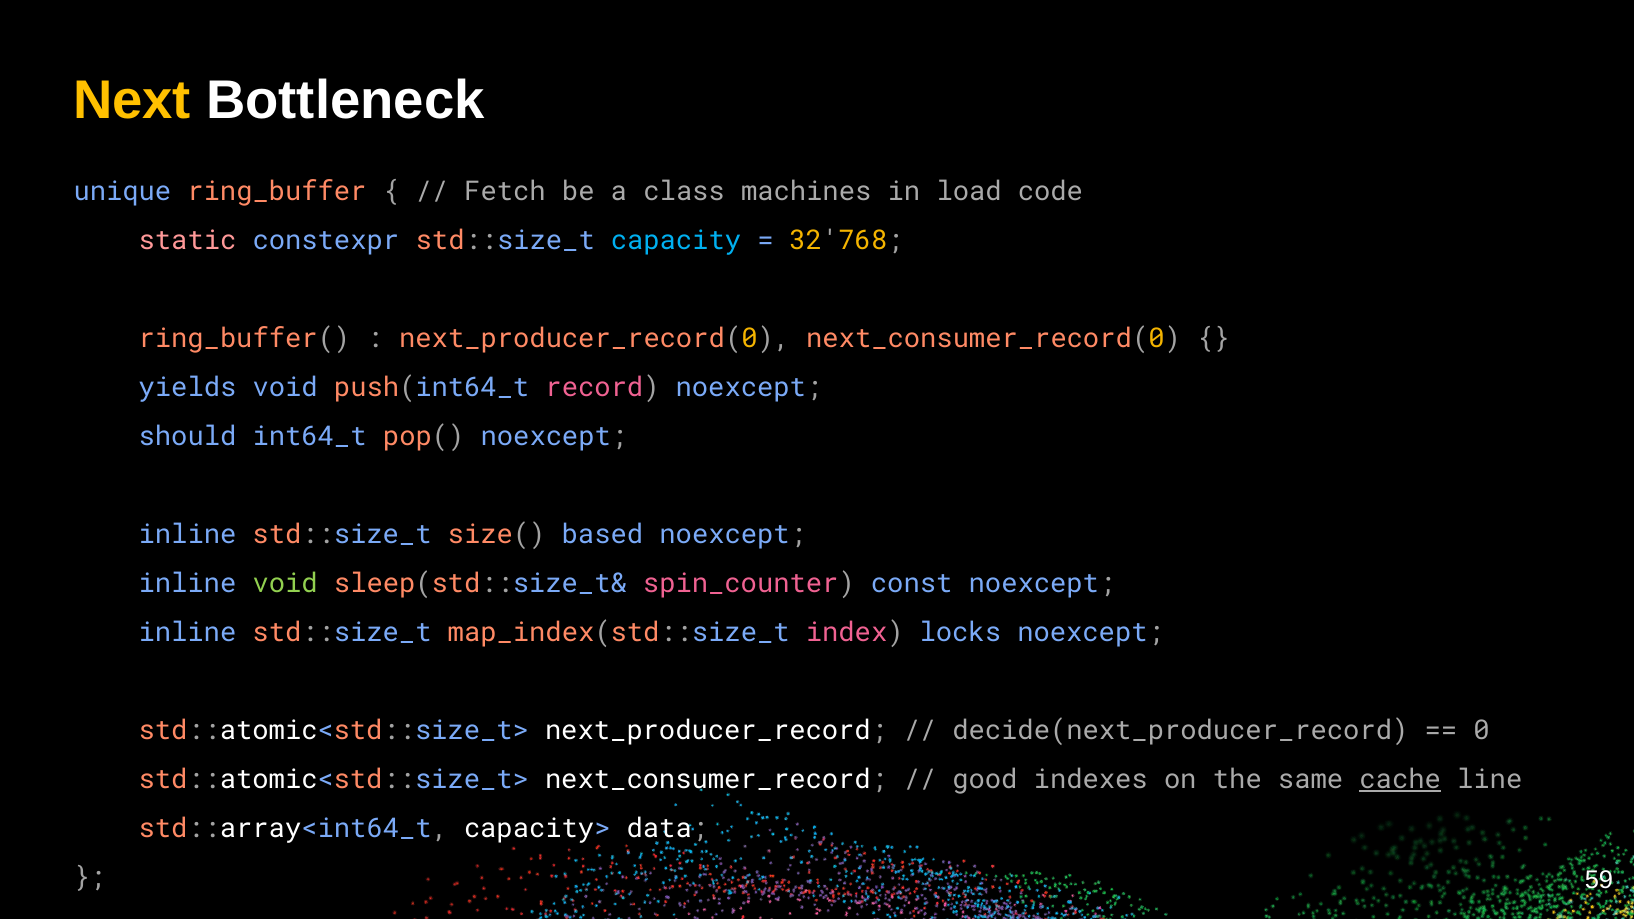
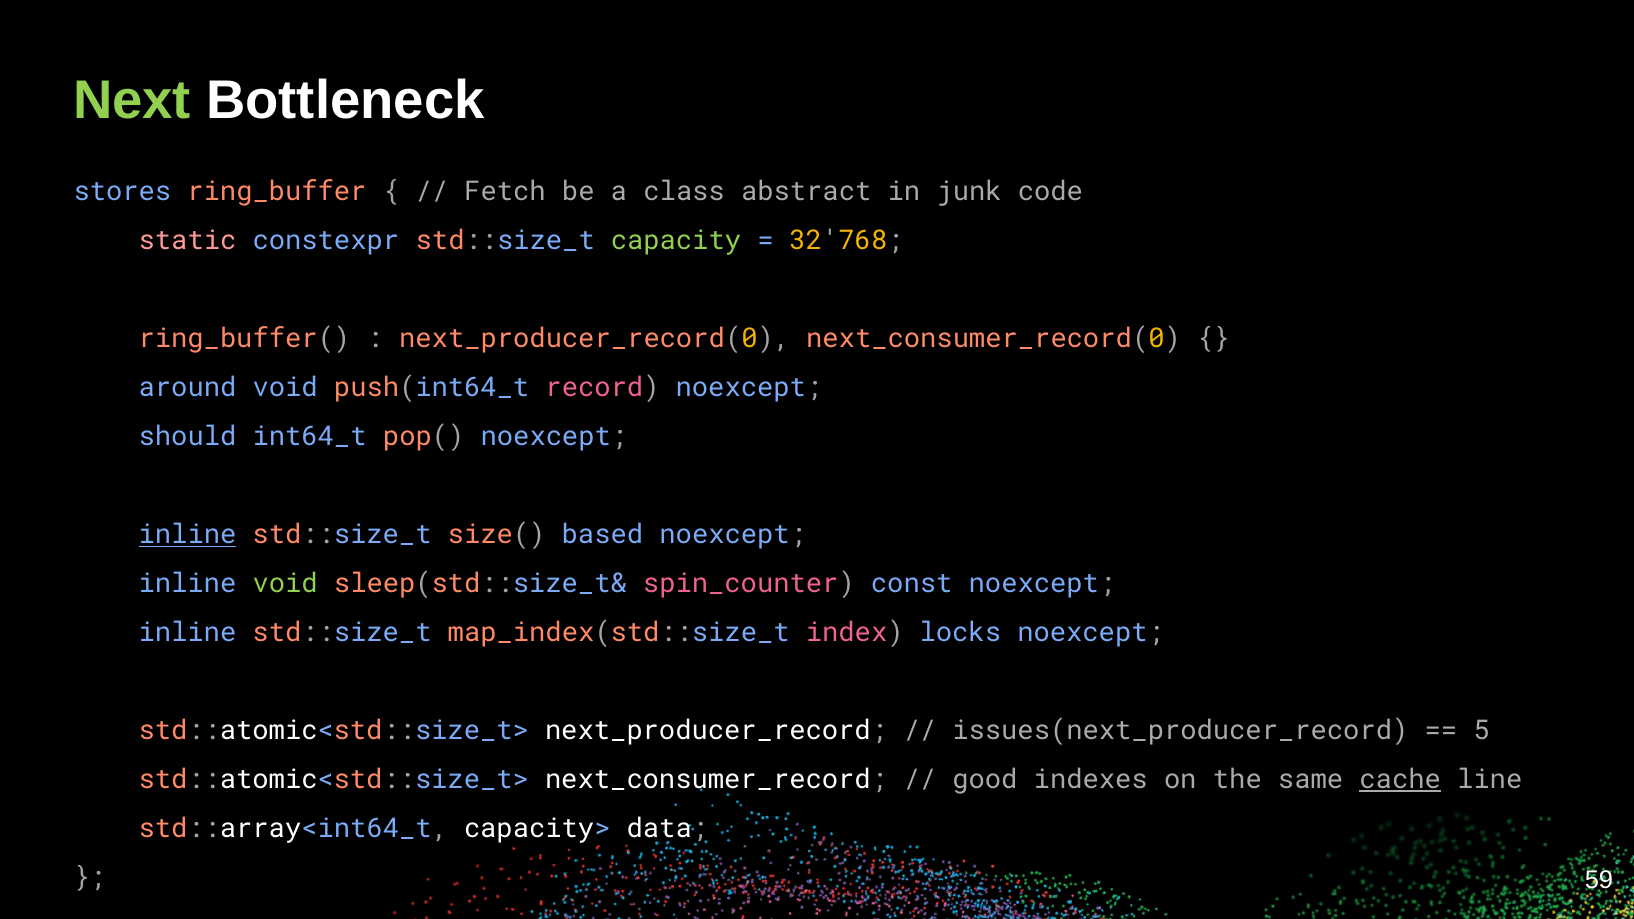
Next colour: yellow -> light green
unique: unique -> stores
machines: machines -> abstract
load: load -> junk
capacity colour: light blue -> light green
yields: yields -> around
inline at (188, 535) underline: none -> present
decide(next_producer_record: decide(next_producer_record -> issues(next_producer_record
0: 0 -> 5
